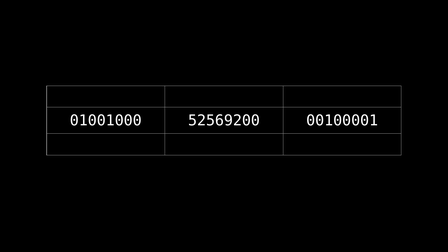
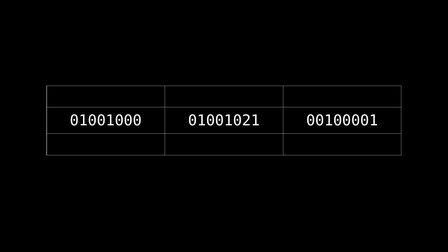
52569200: 52569200 -> 01001021
